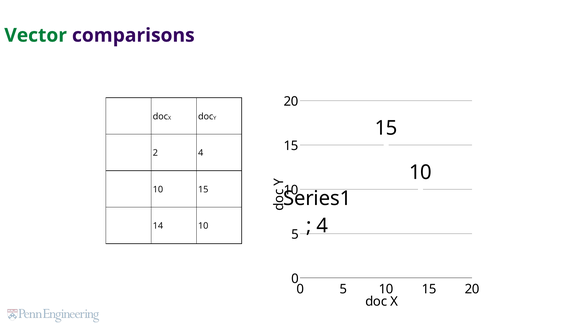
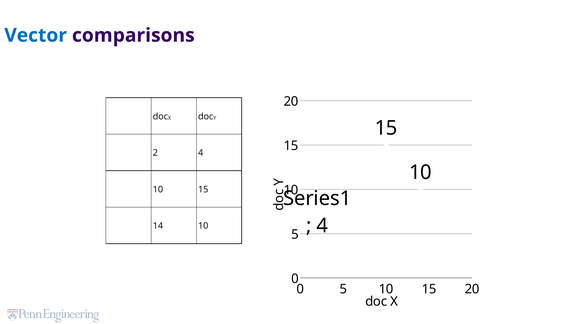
Vector colour: green -> blue
